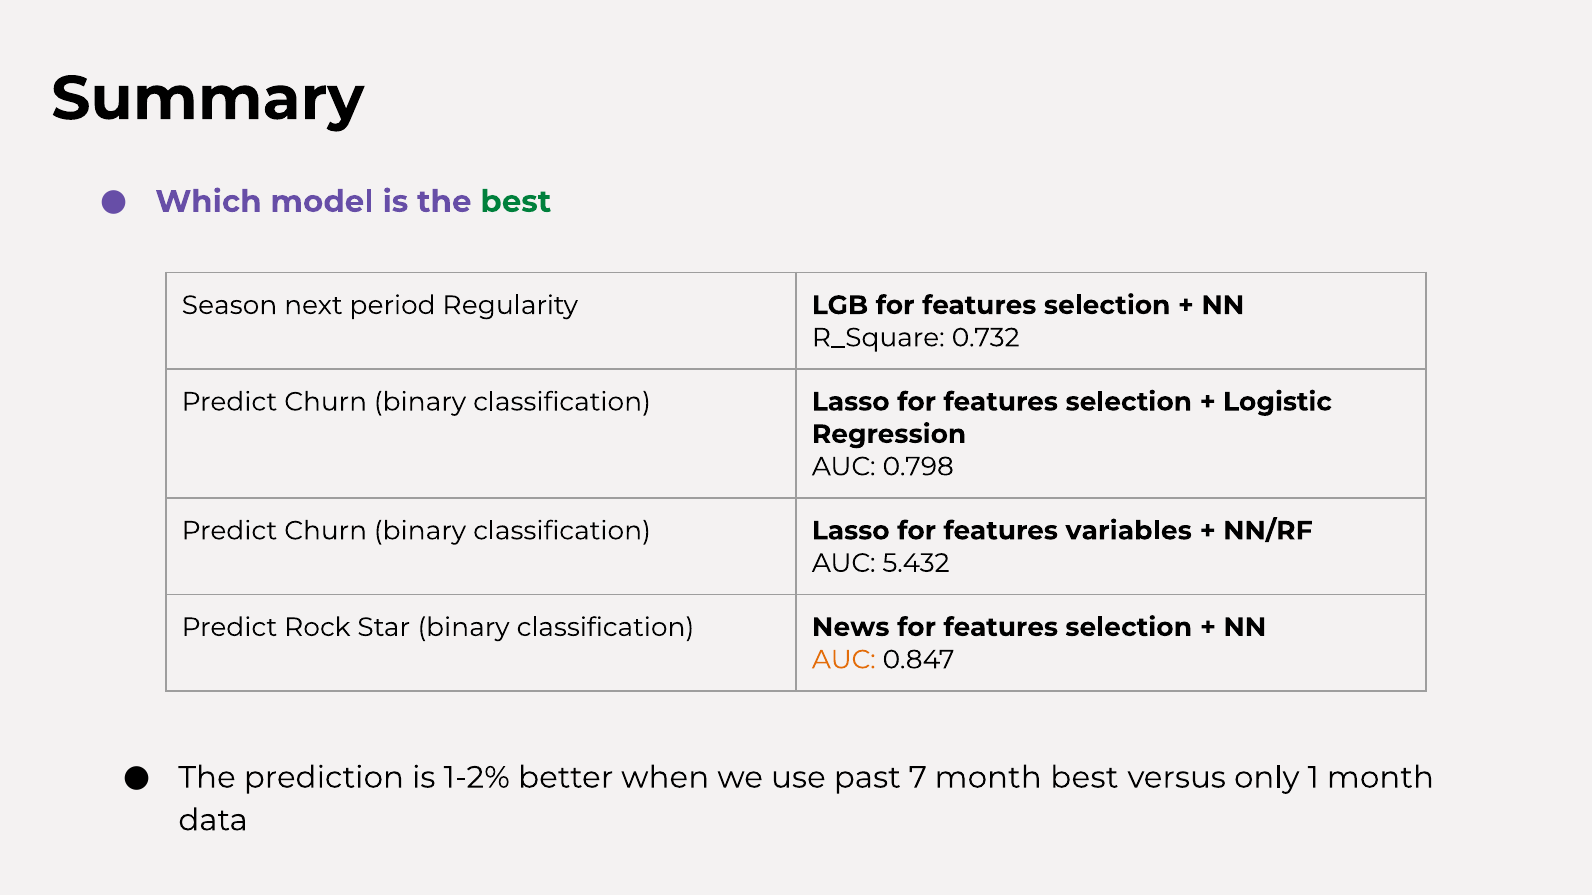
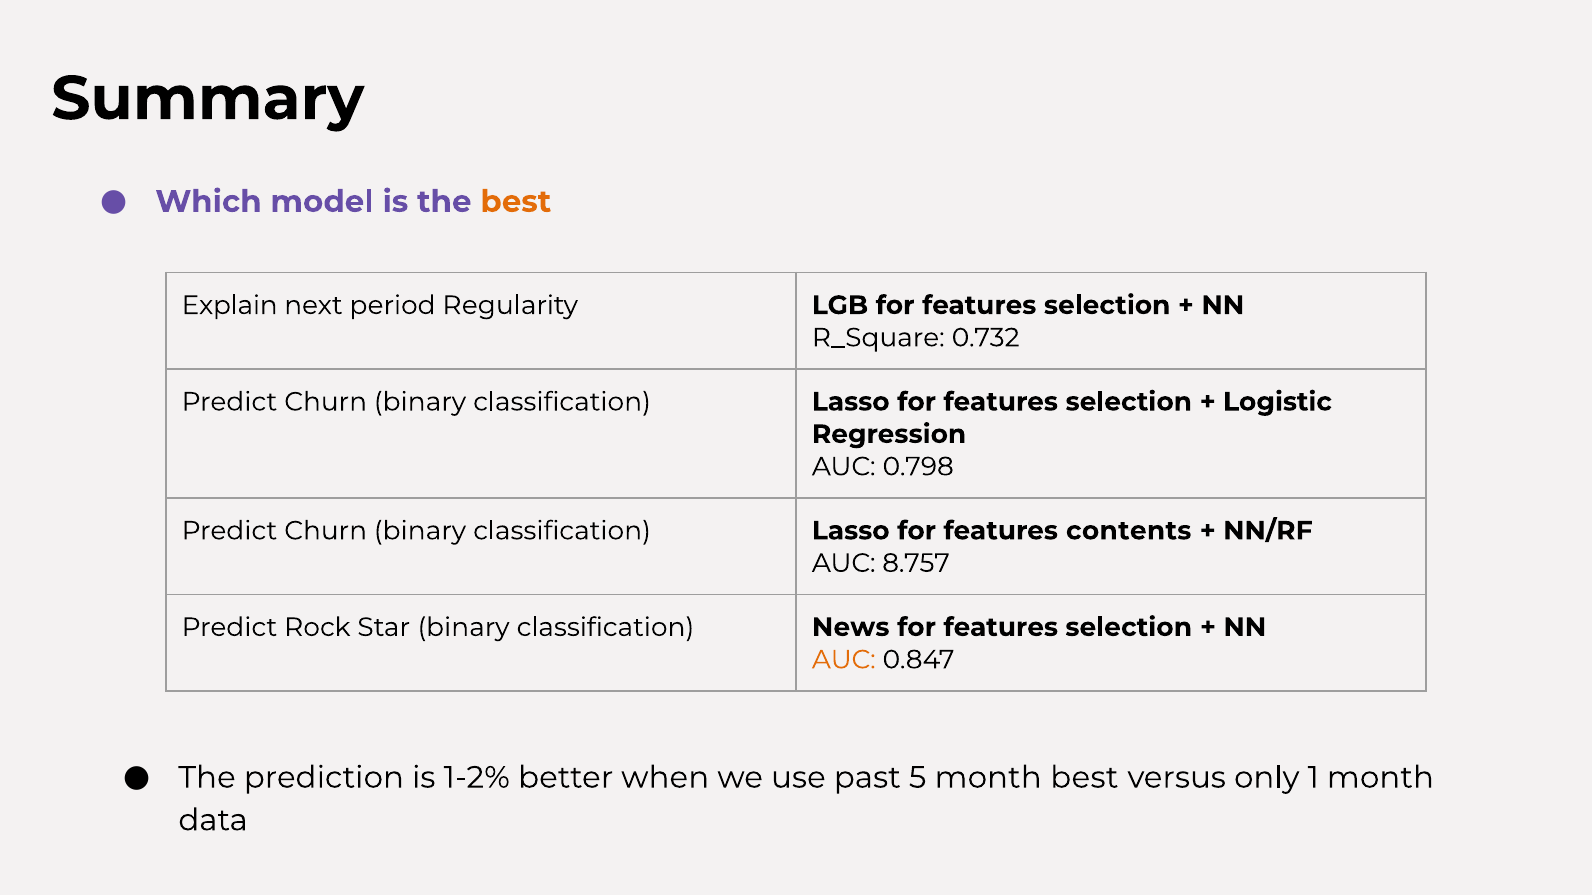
best at (516, 202) colour: green -> orange
Season: Season -> Explain
variables: variables -> contents
5.432: 5.432 -> 8.757
7: 7 -> 5
